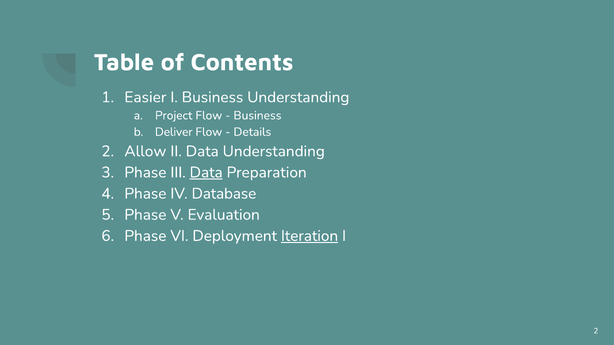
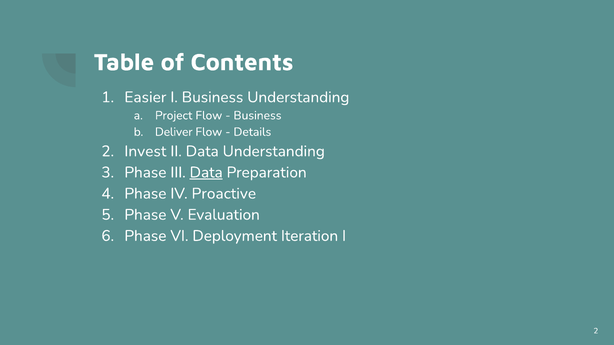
Allow: Allow -> Invest
Database: Database -> Proactive
Iteration underline: present -> none
